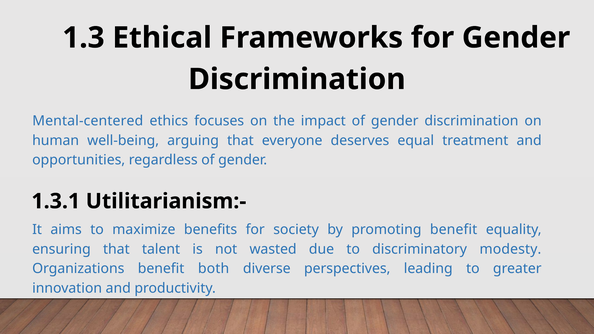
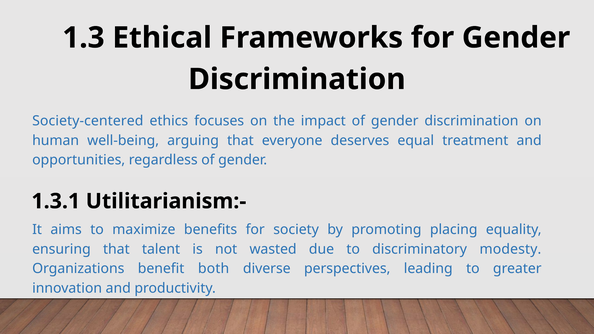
Mental-centered: Mental-centered -> Society-centered
promoting benefit: benefit -> placing
